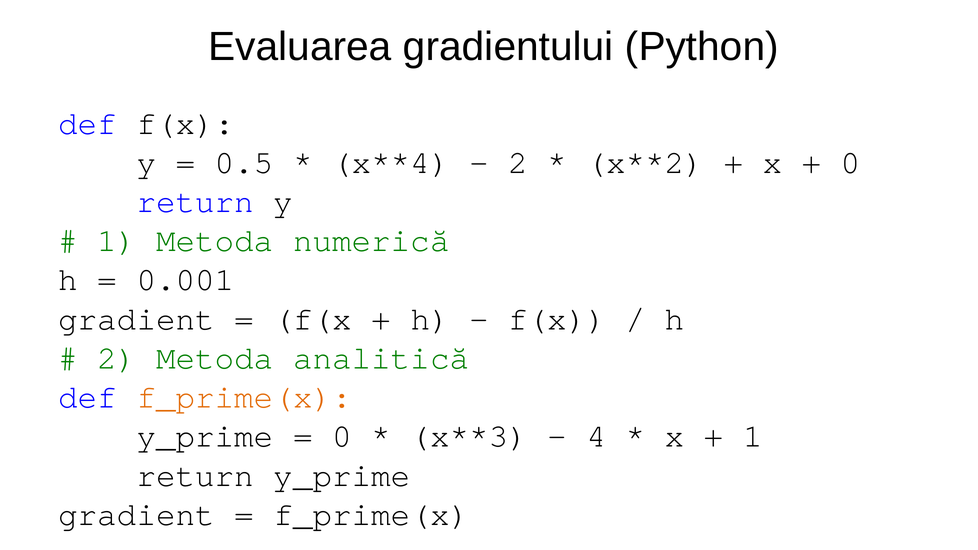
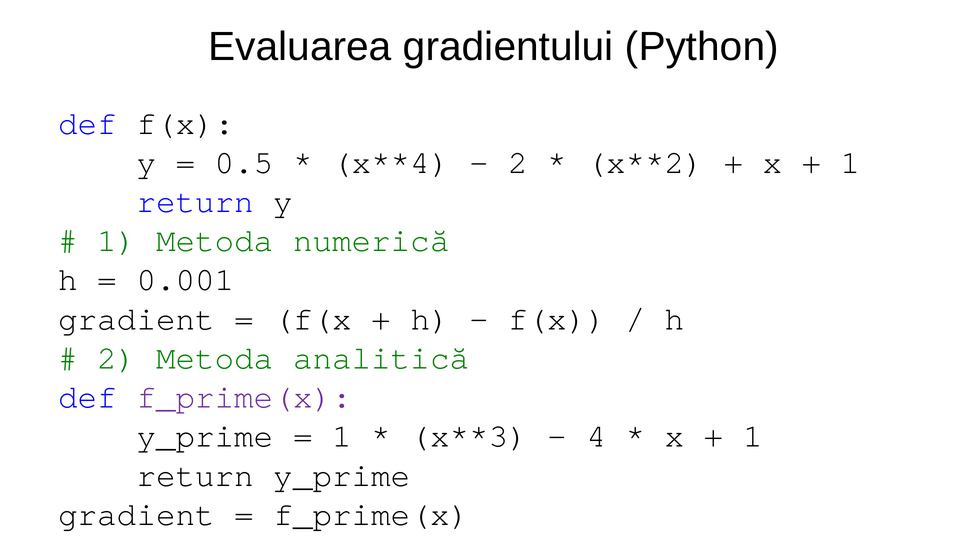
0 at (851, 162): 0 -> 1
f_prime(x at (244, 397) colour: orange -> purple
0 at (342, 436): 0 -> 1
